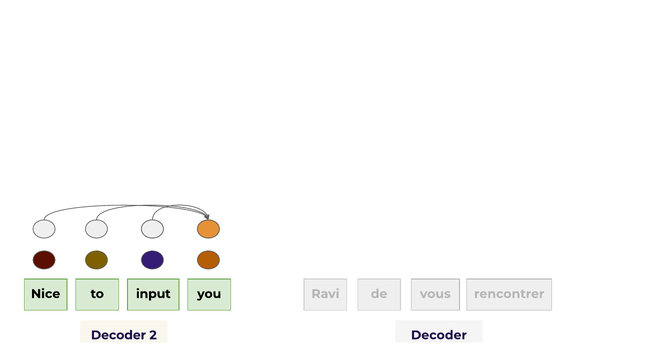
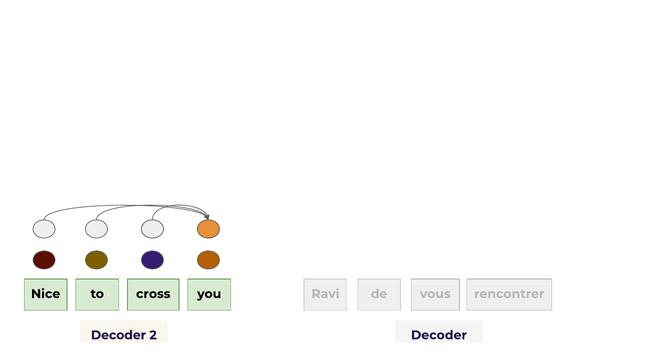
input: input -> cross
